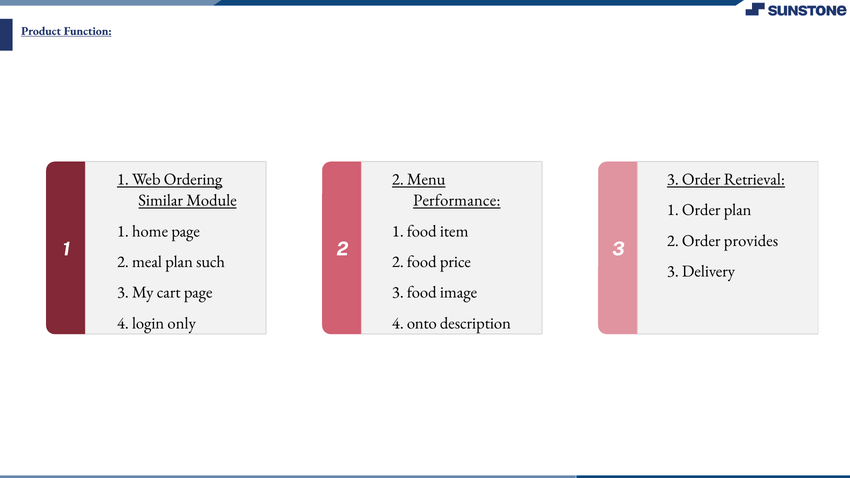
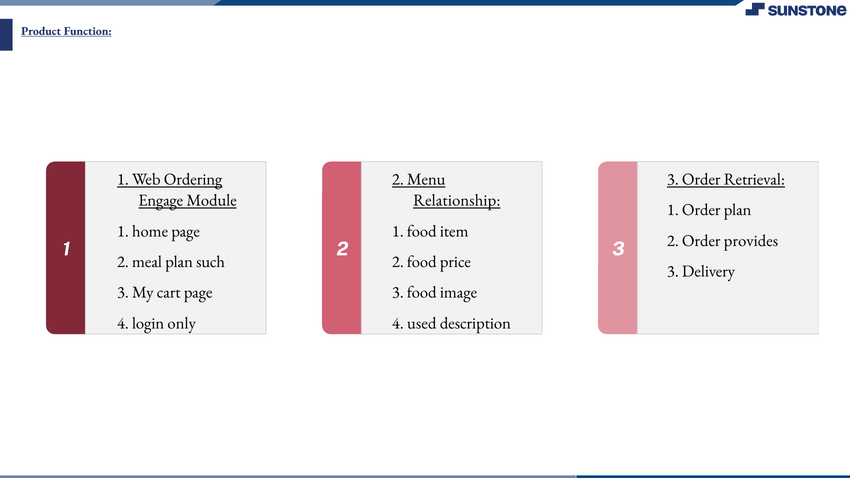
Similar: Similar -> Engage
Performance: Performance -> Relationship
onto: onto -> used
